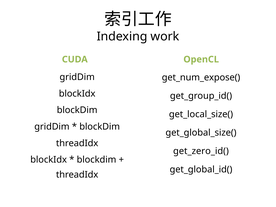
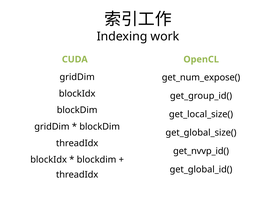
get_zero_id(: get_zero_id( -> get_nvvp_id(
